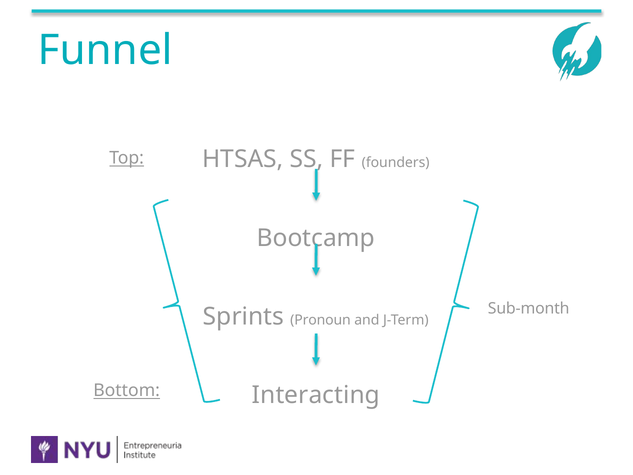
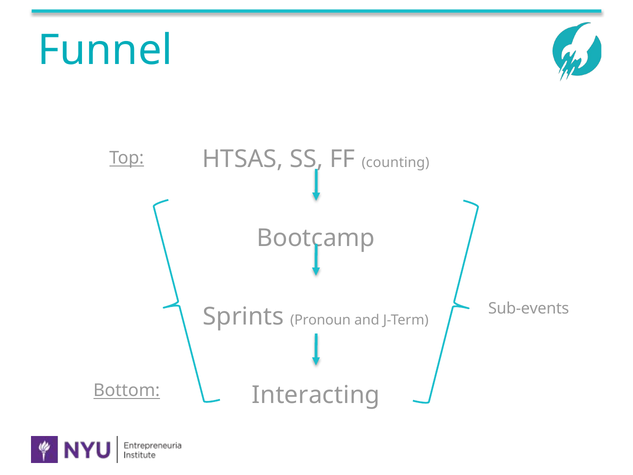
founders: founders -> counting
Sub-month: Sub-month -> Sub-events
